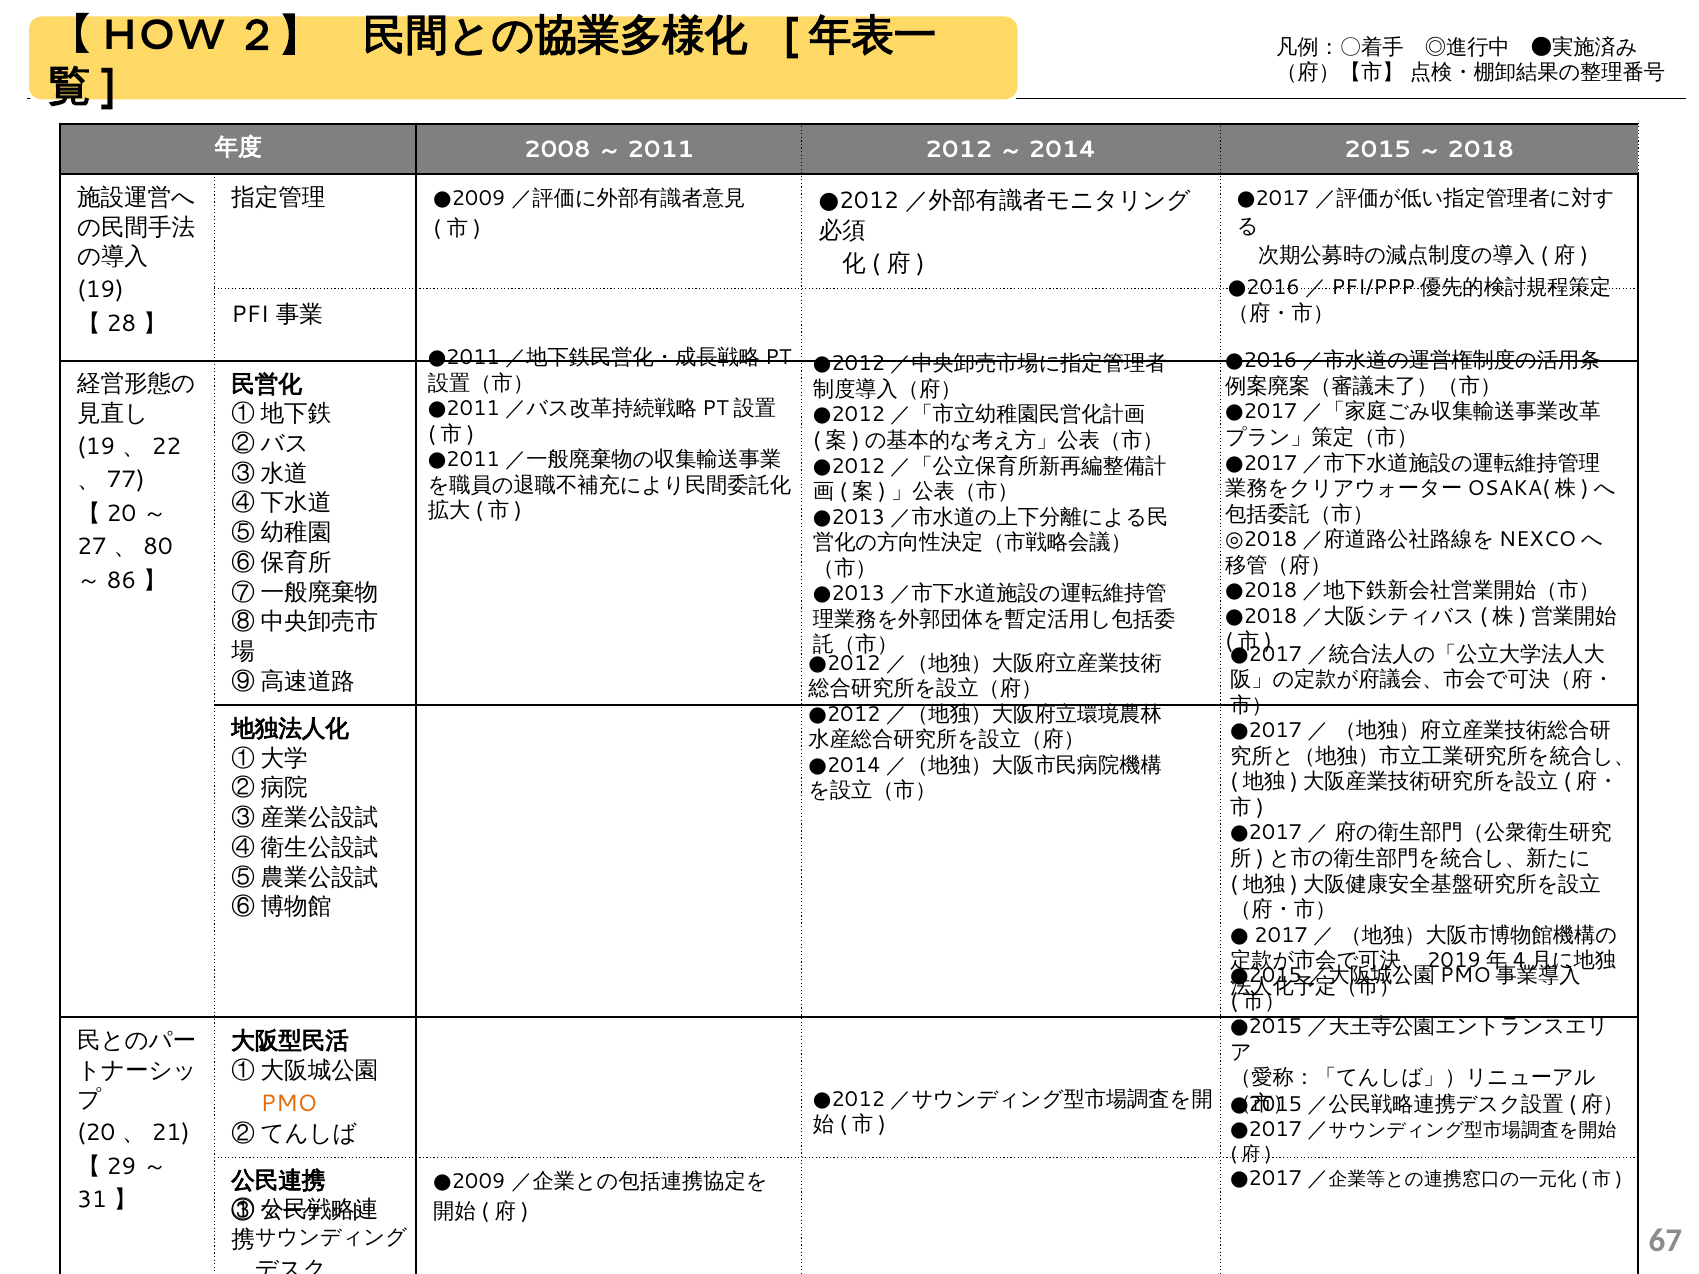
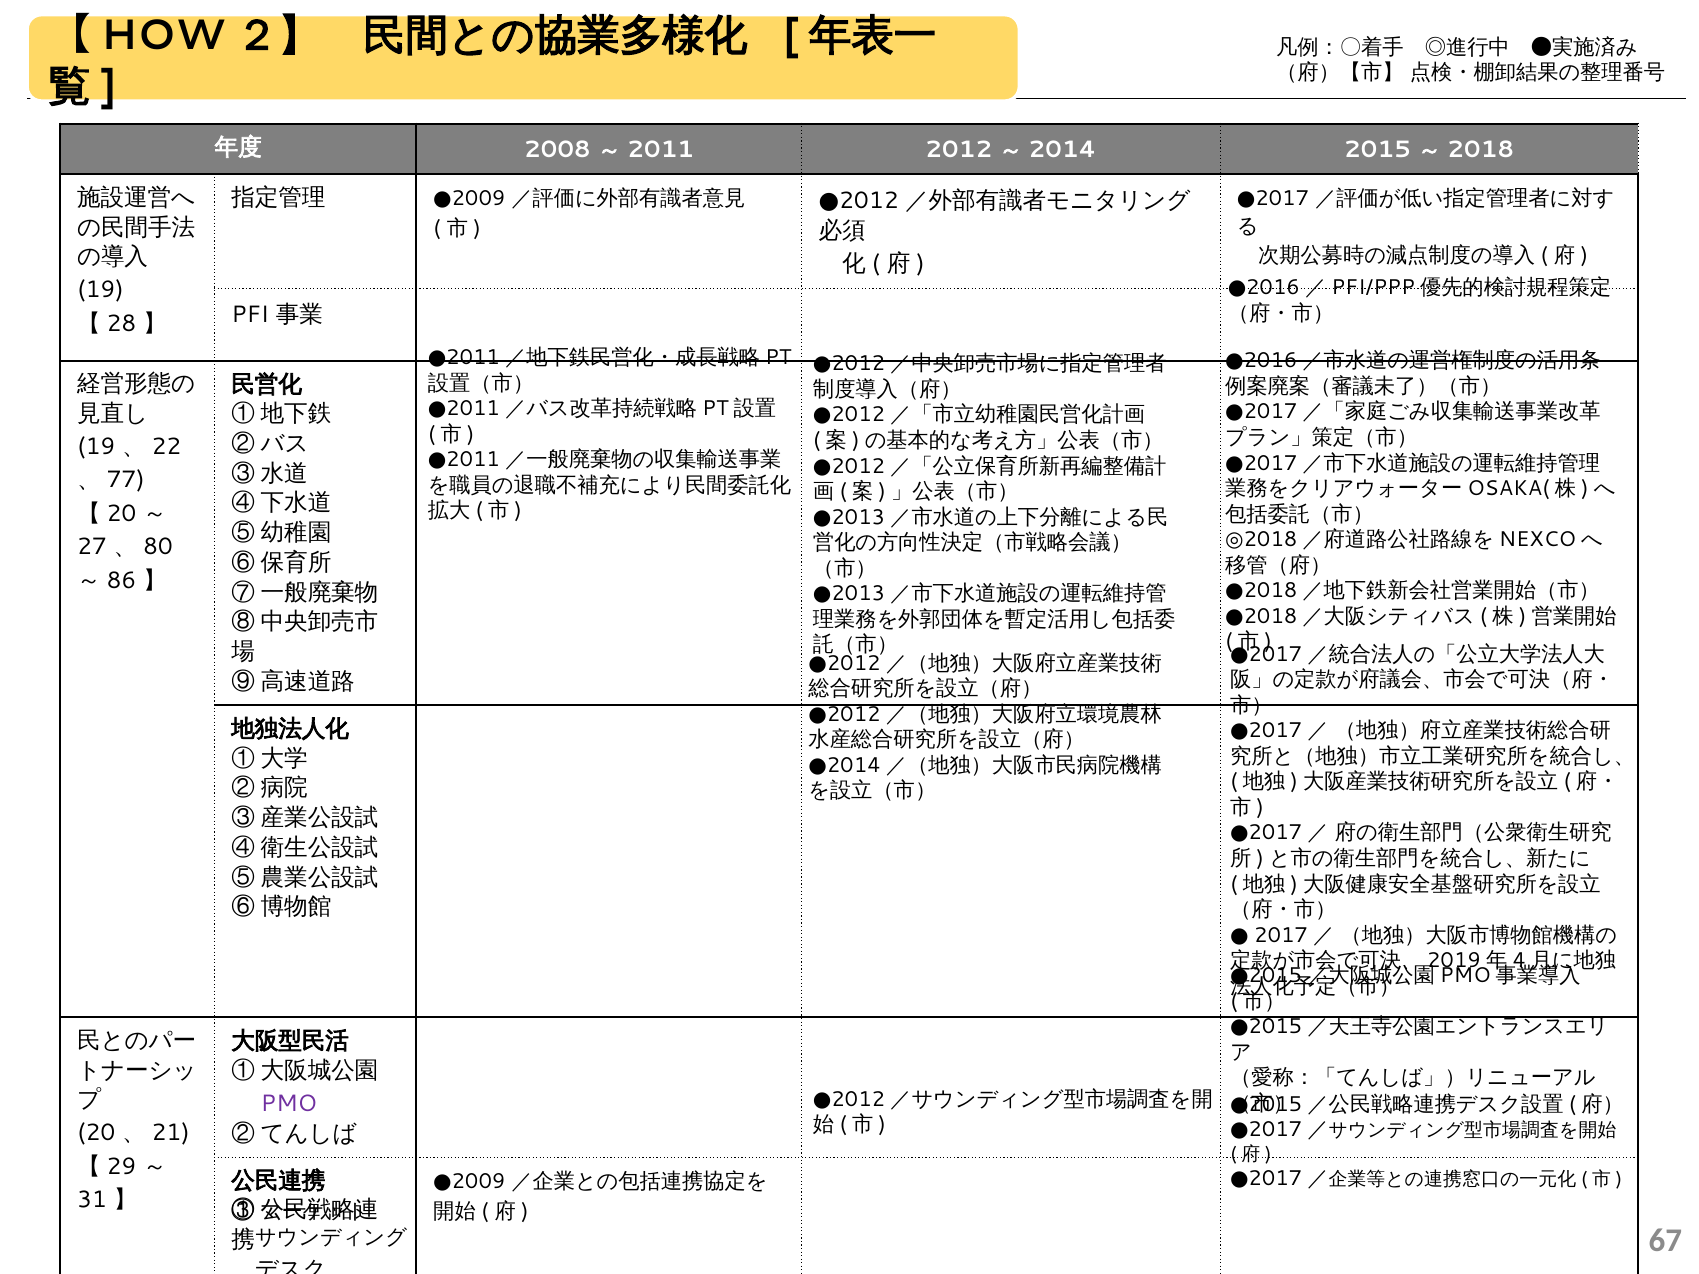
PMO colour: orange -> purple
